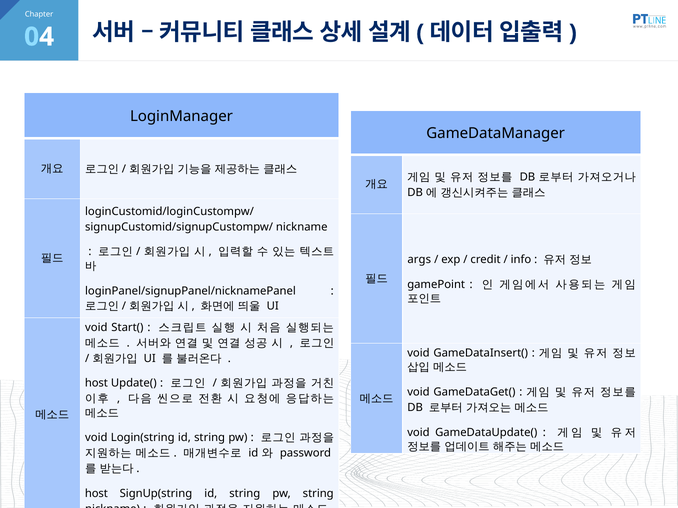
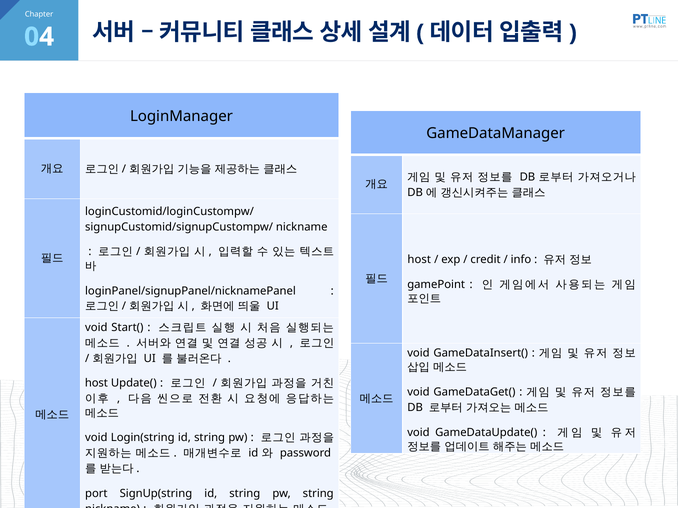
args at (419, 260): args -> host
host at (96, 494): host -> port
